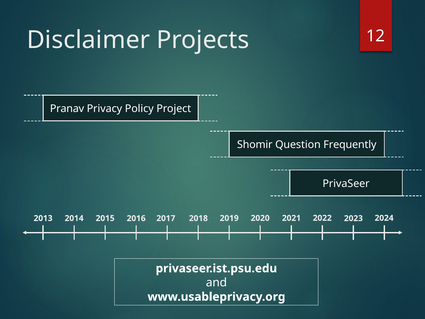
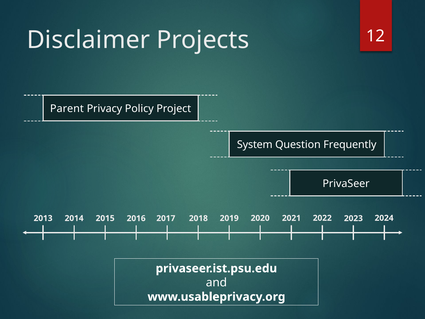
Pranav: Pranav -> Parent
Shomir: Shomir -> System
